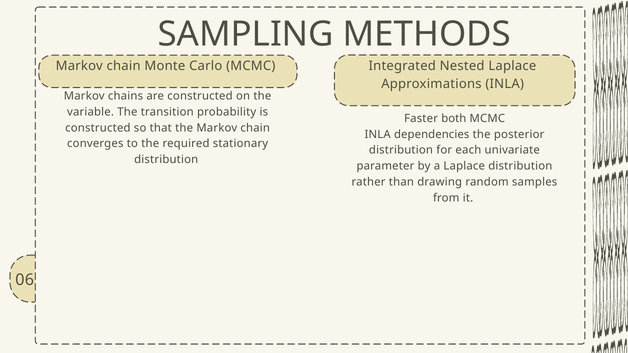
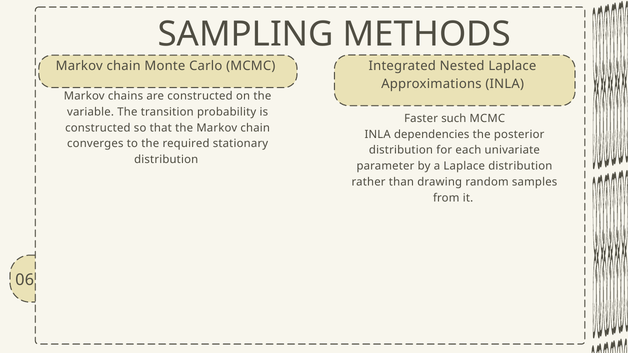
both: both -> such
